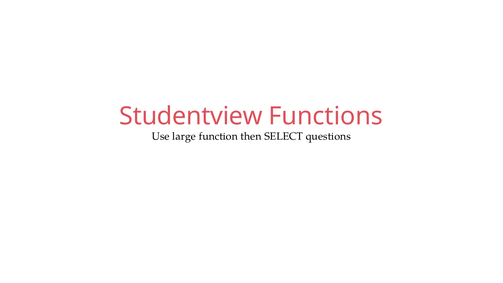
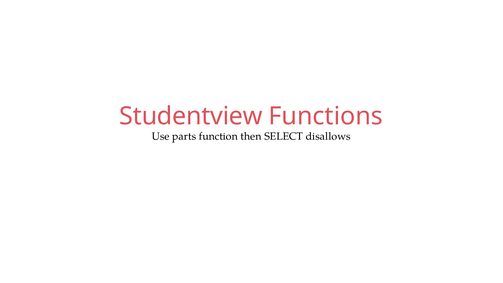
large: large -> parts
questions: questions -> disallows
